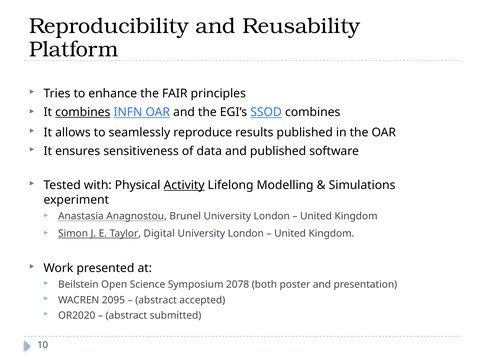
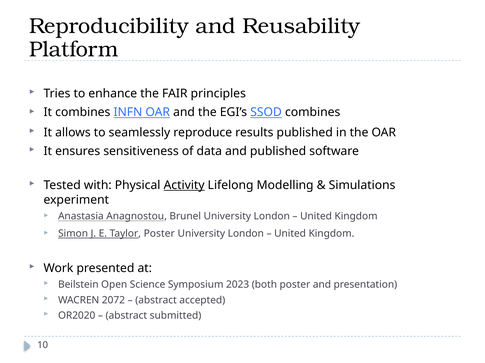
combines at (83, 112) underline: present -> none
Taylor Digital: Digital -> Poster
2078: 2078 -> 2023
2095: 2095 -> 2072
